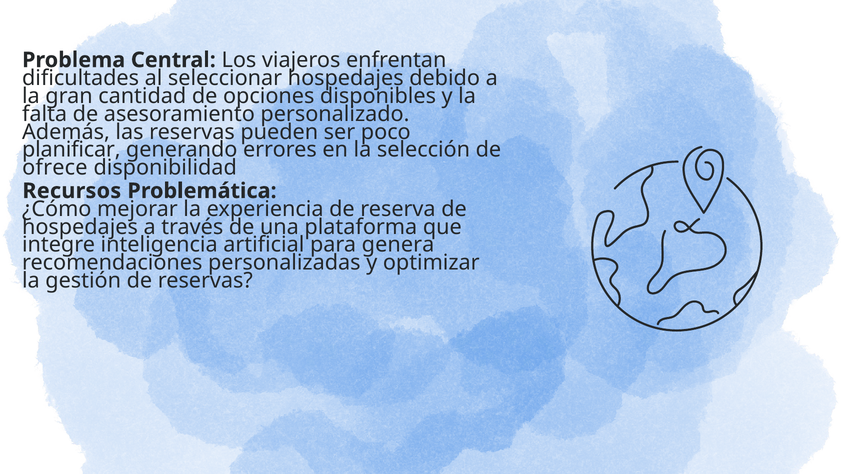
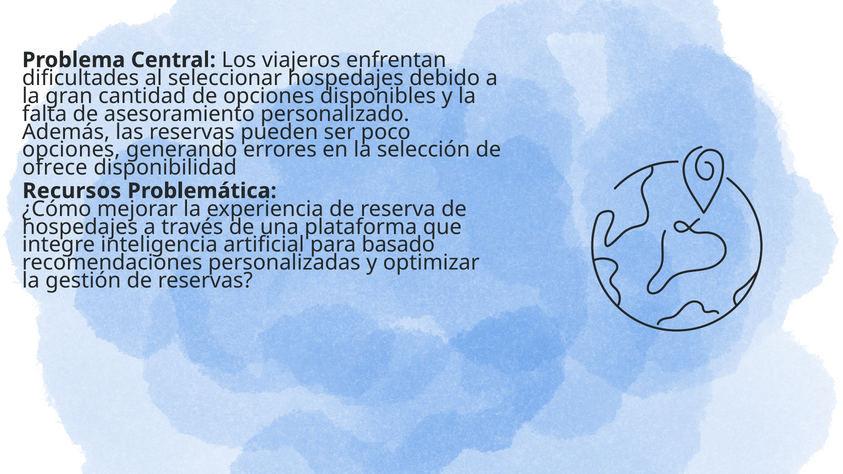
planificar at (71, 150): planificar -> opciones
genera: genera -> basado
